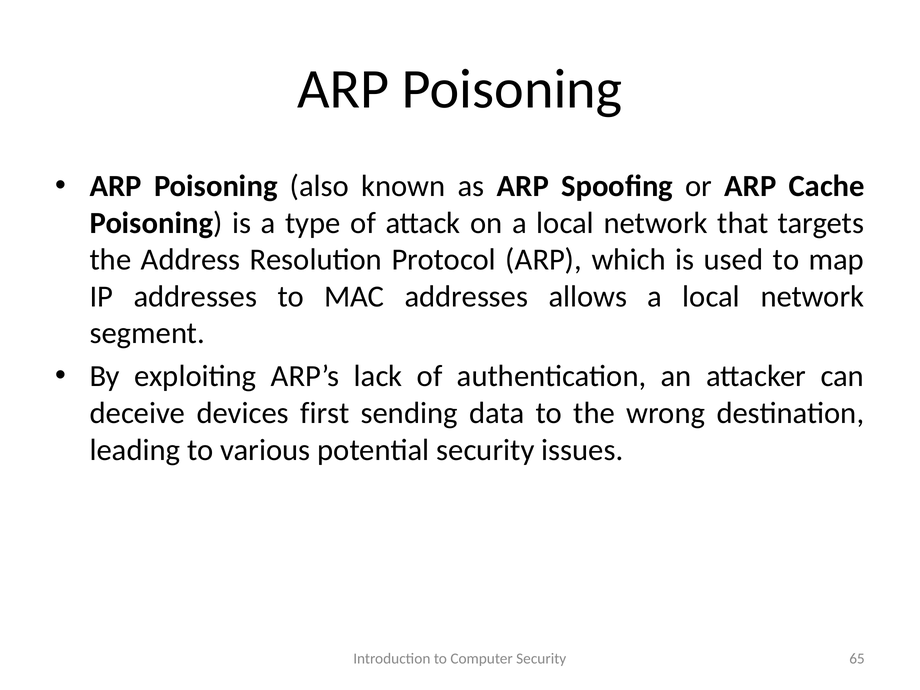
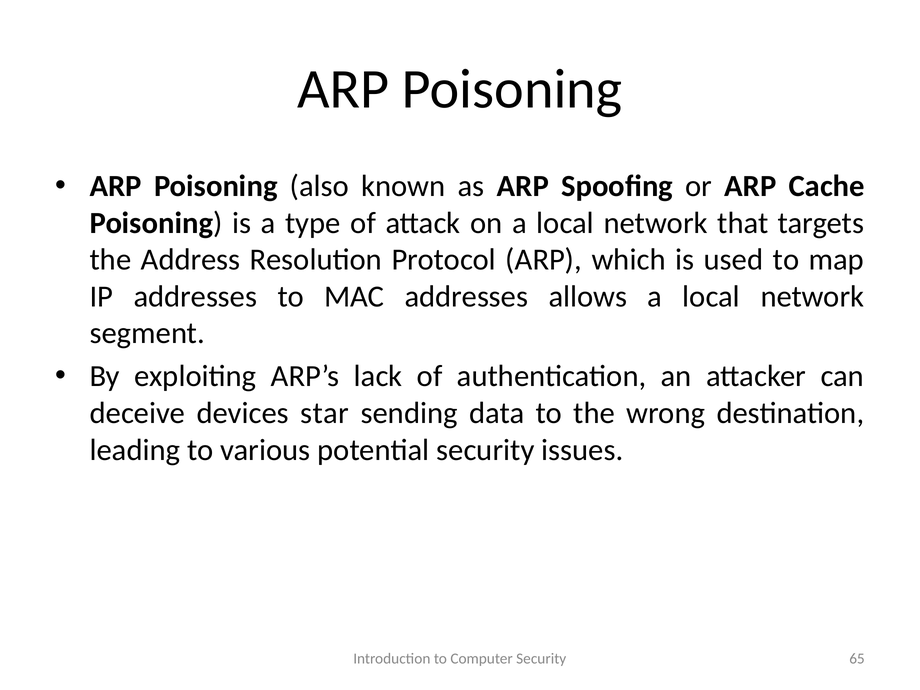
first: first -> star
